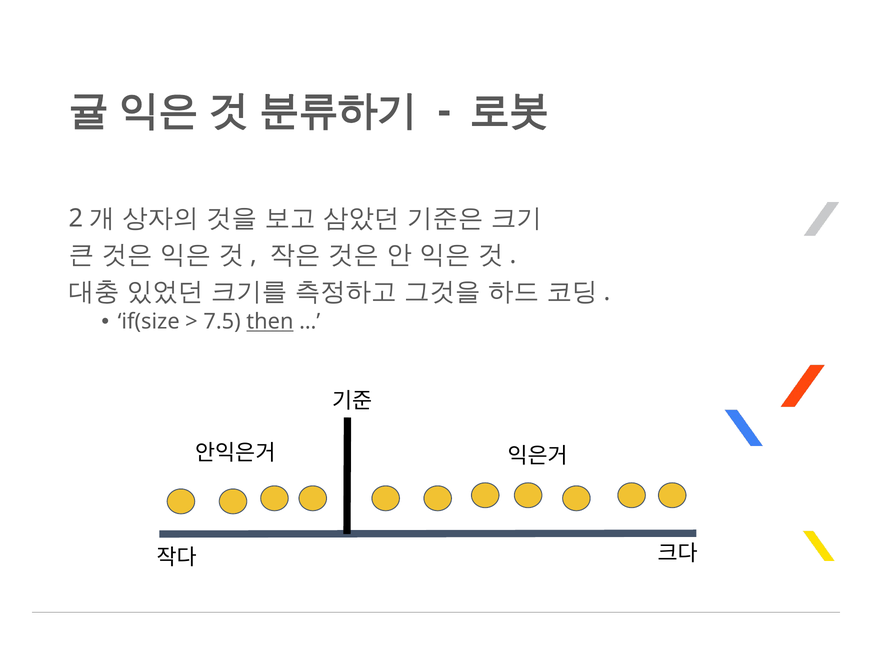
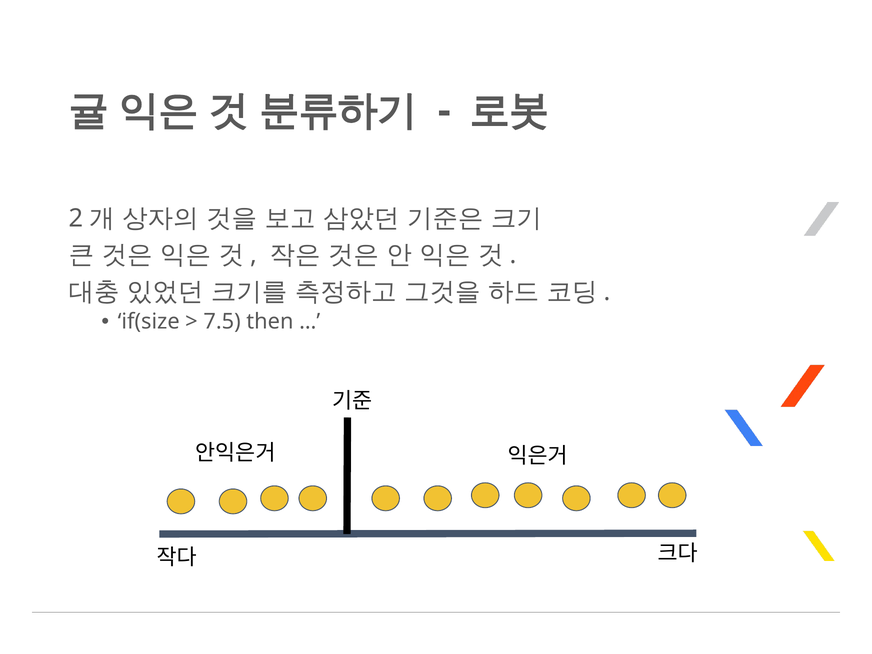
then underline: present -> none
